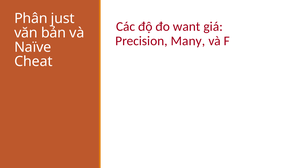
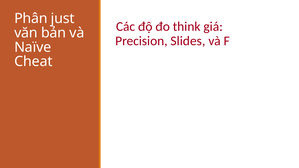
want: want -> think
Many: Many -> Slides
